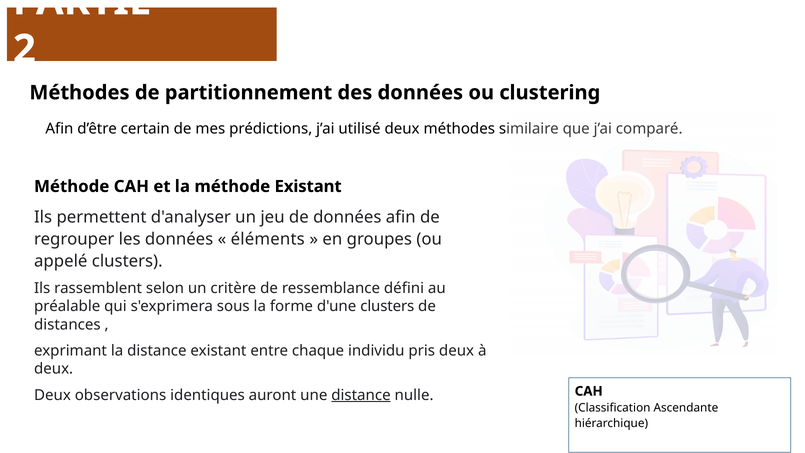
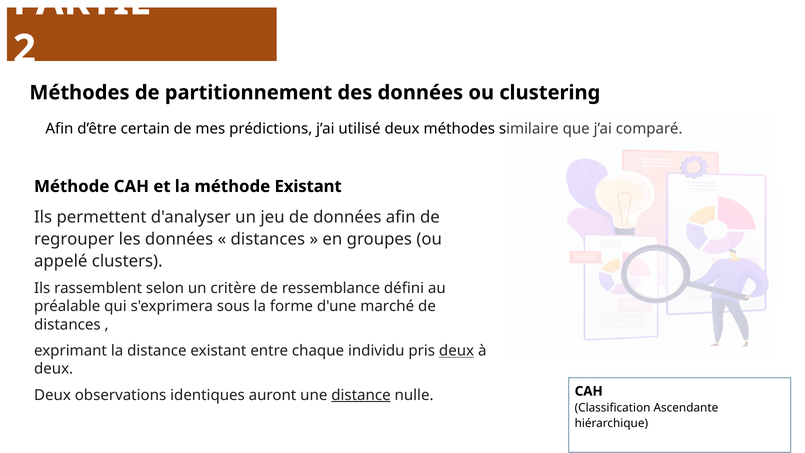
éléments at (268, 239): éléments -> distances
d'une clusters: clusters -> marché
deux at (457, 351) underline: none -> present
